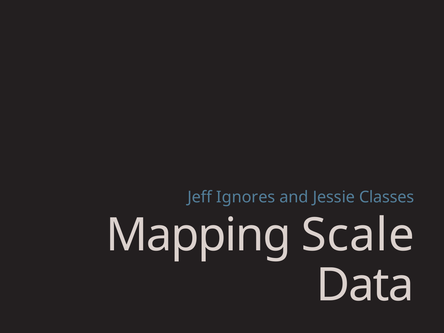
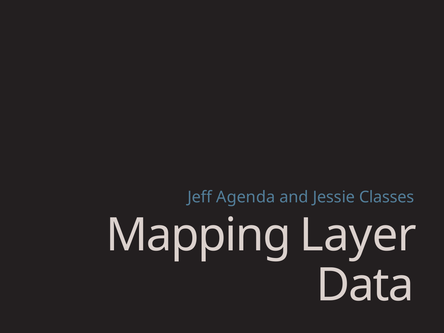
Ignores: Ignores -> Agenda
Scale: Scale -> Layer
